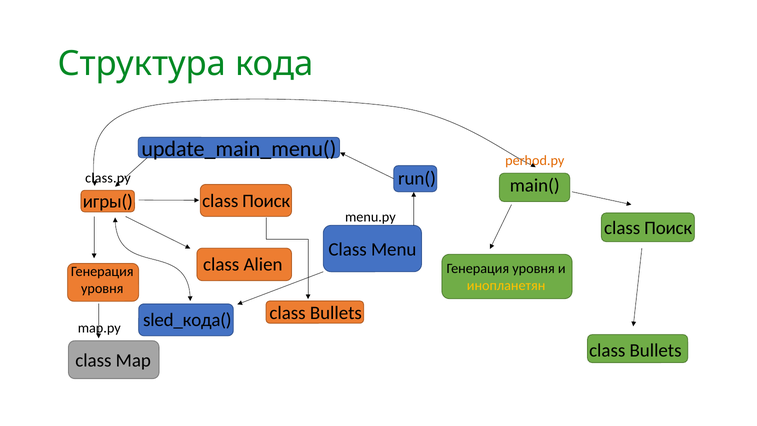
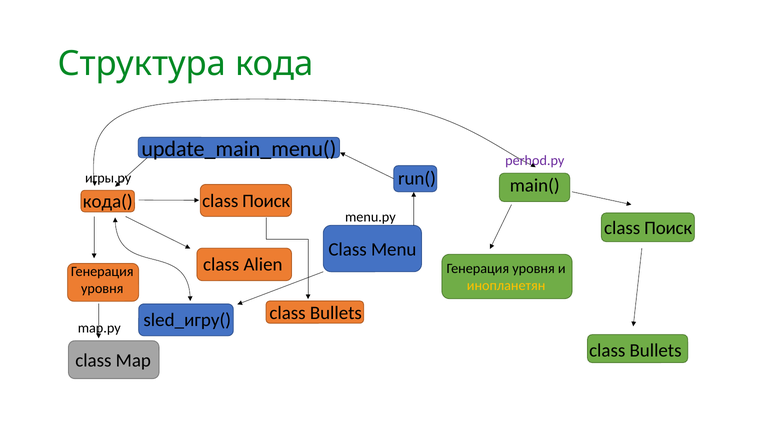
perhod.py colour: orange -> purple
class.py: class.py -> игры.py
игры(: игры( -> кода(
sled_кода(: sled_кода( -> sled_игру(
